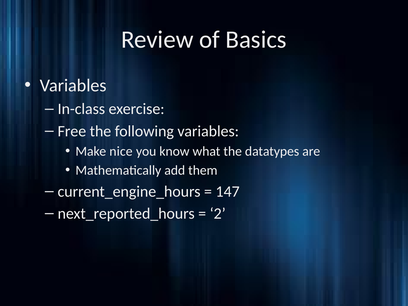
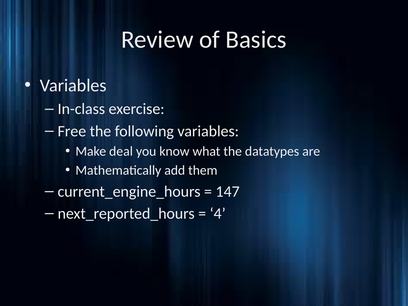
nice: nice -> deal
2: 2 -> 4
